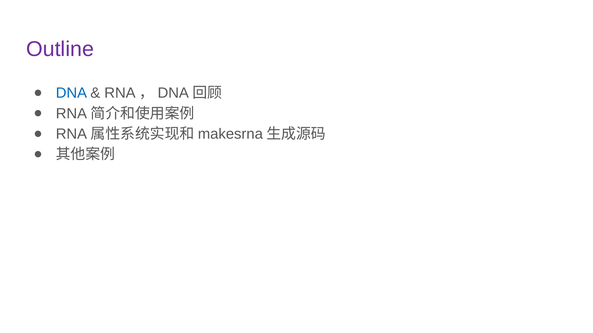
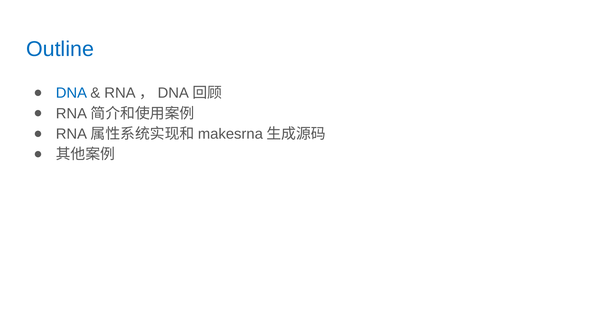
Outline colour: purple -> blue
